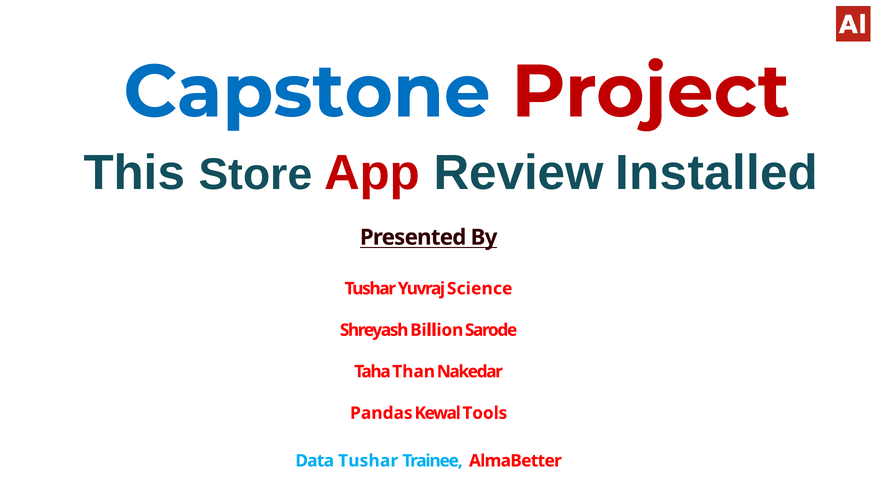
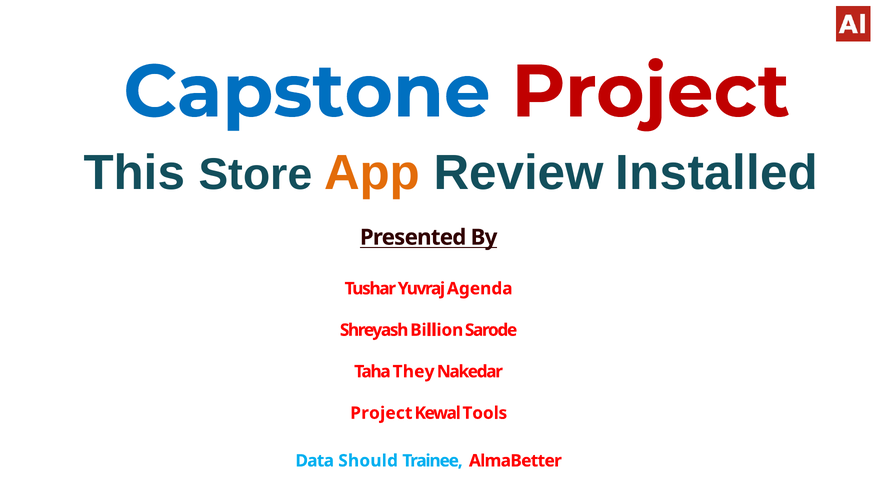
App colour: red -> orange
Science: Science -> Agenda
Than: Than -> They
Pandas at (381, 413): Pandas -> Project
Data Tushar: Tushar -> Should
